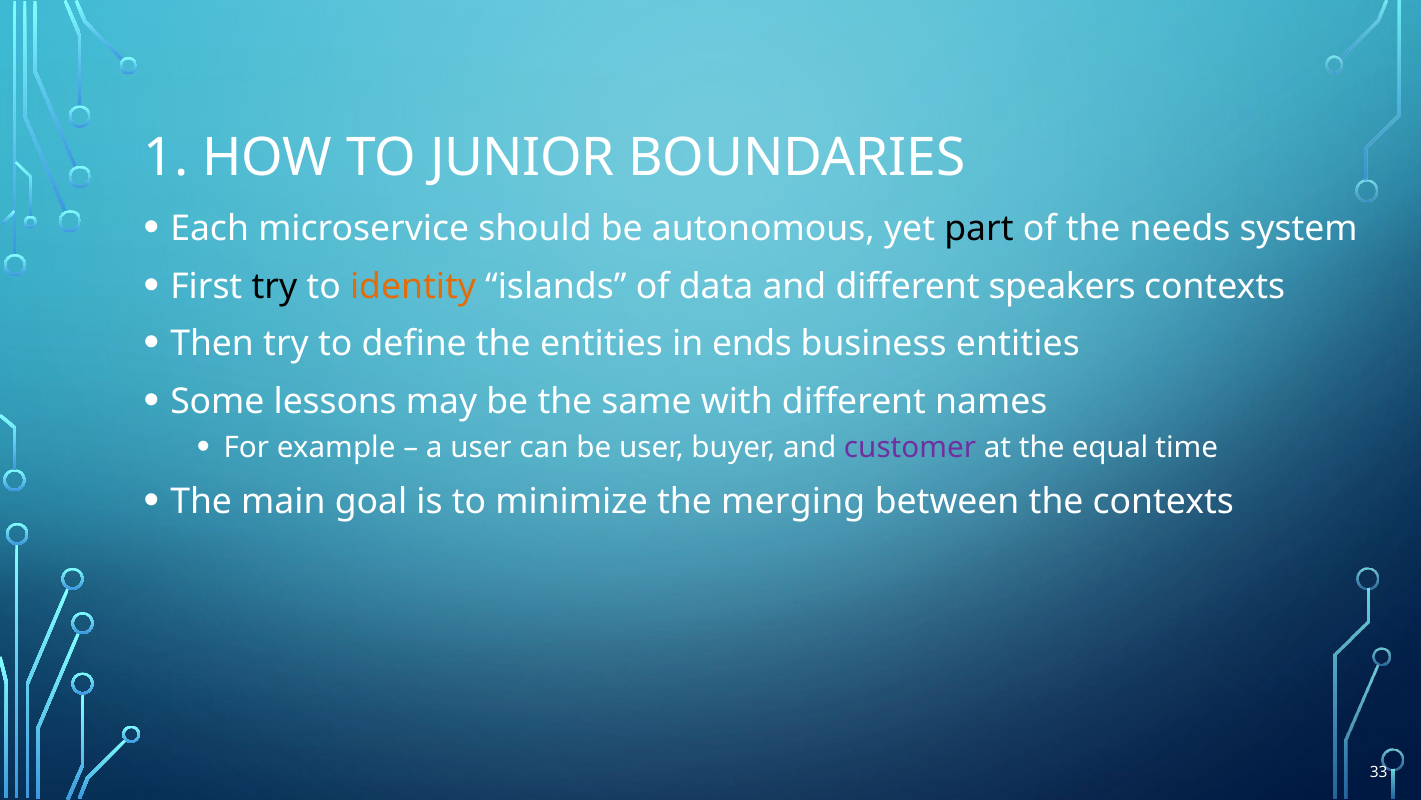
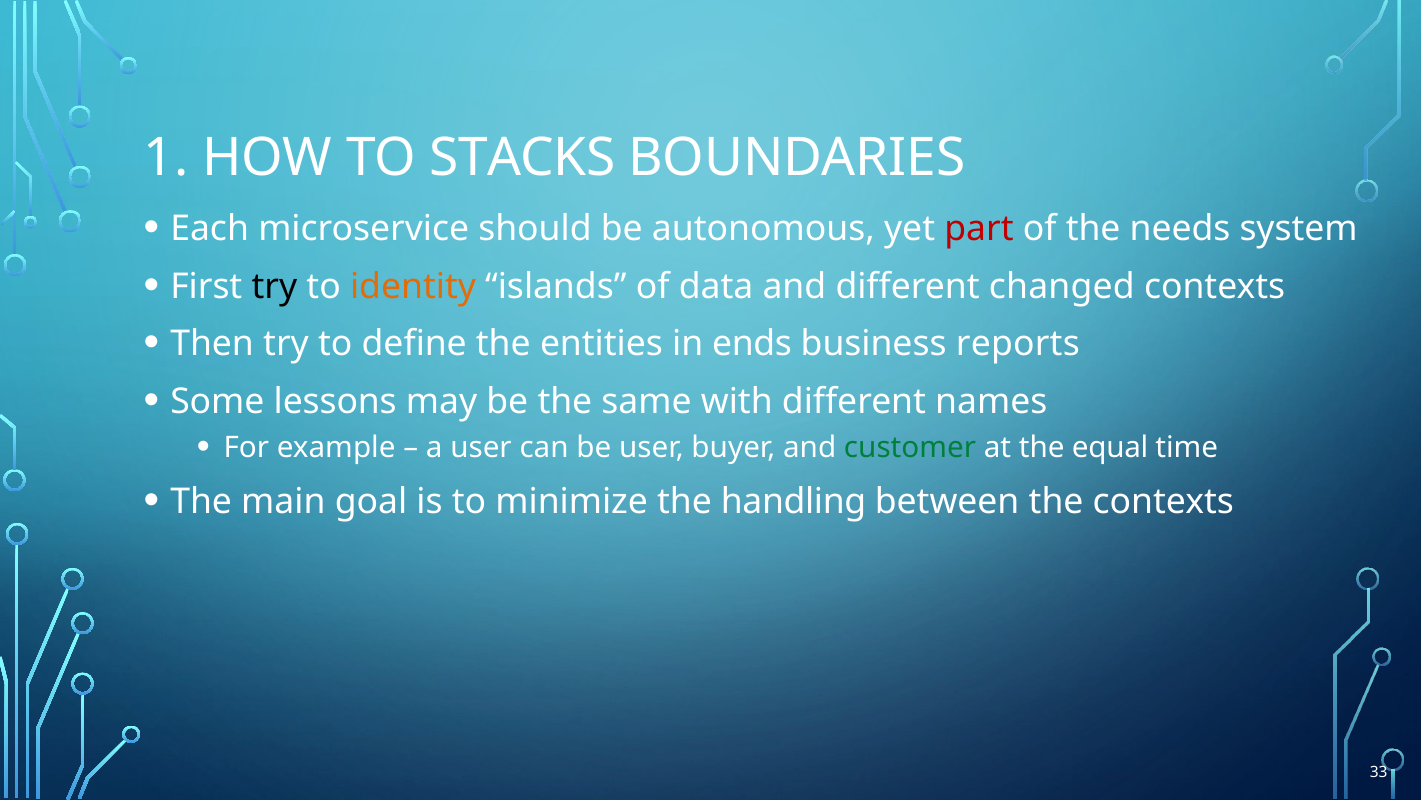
JUNIOR: JUNIOR -> STACKS
part colour: black -> red
speakers: speakers -> changed
business entities: entities -> reports
customer colour: purple -> green
merging: merging -> handling
